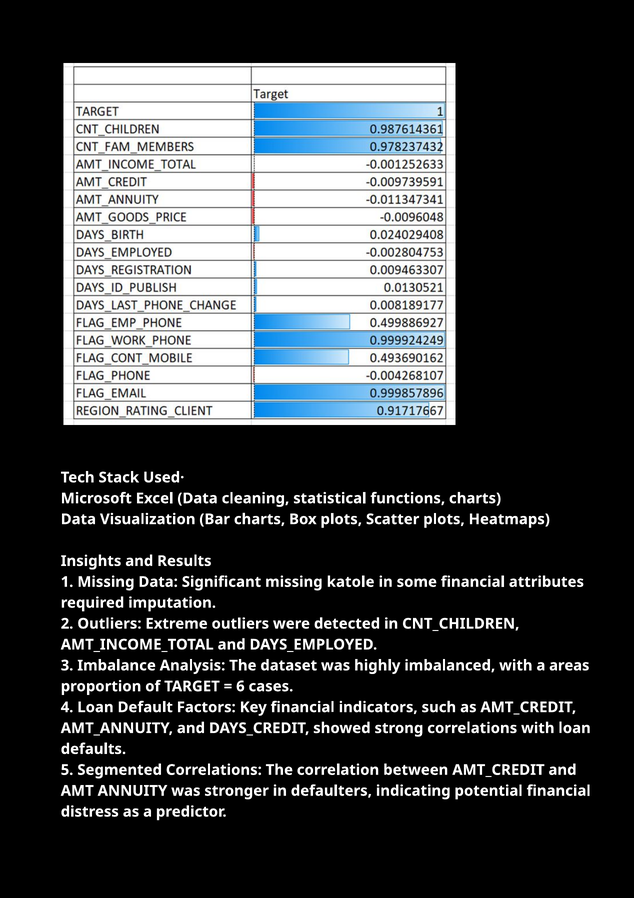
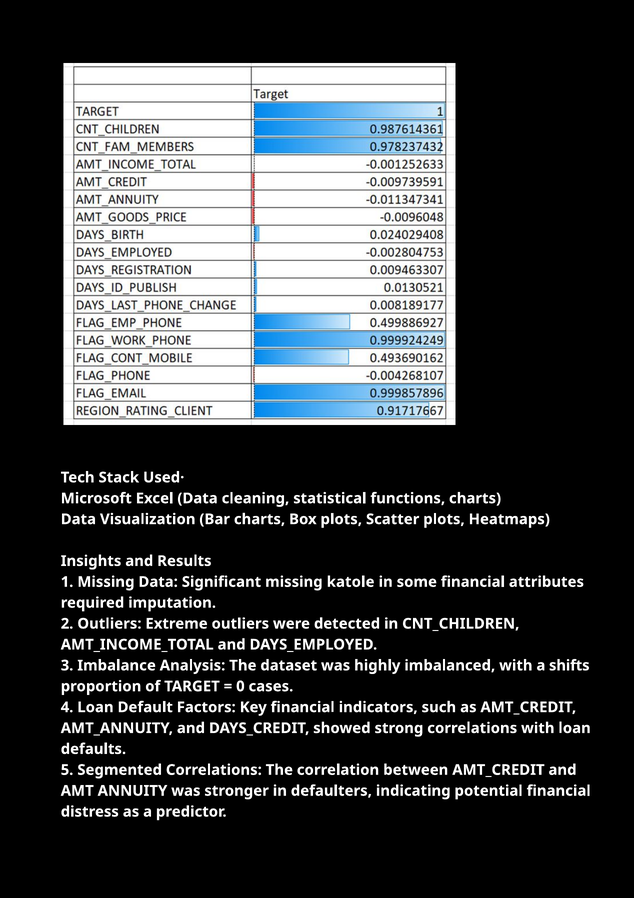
areas: areas -> shifts
6: 6 -> 0
